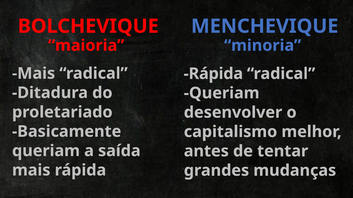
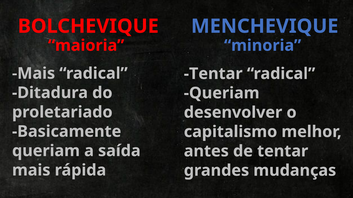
Rápida at (213, 74): Rápida -> Tentar
